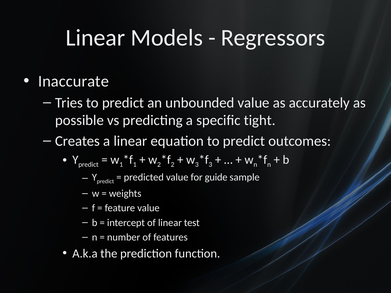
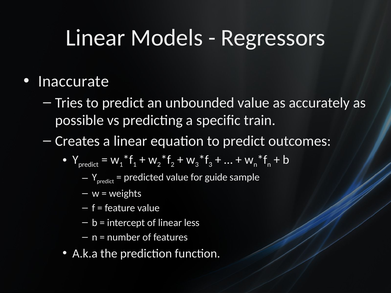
tight: tight -> train
test: test -> less
